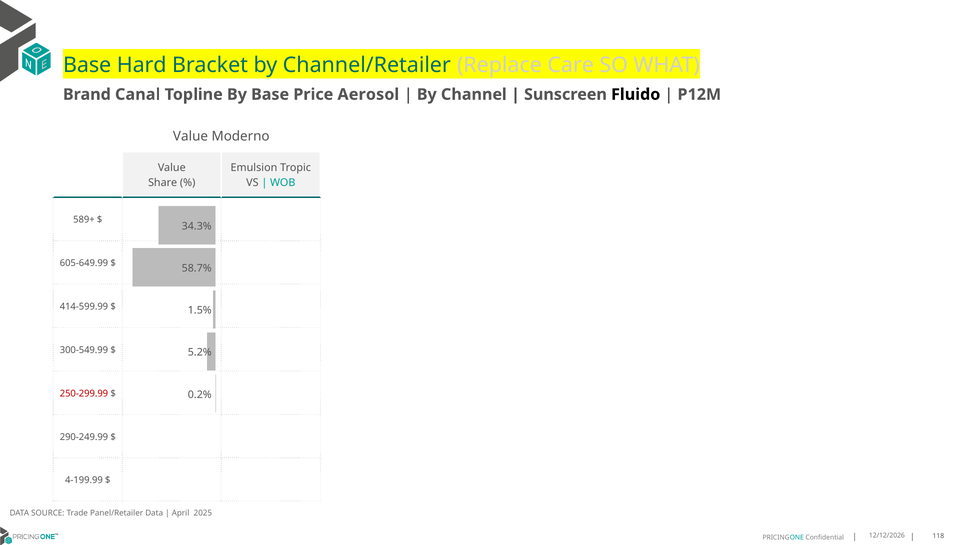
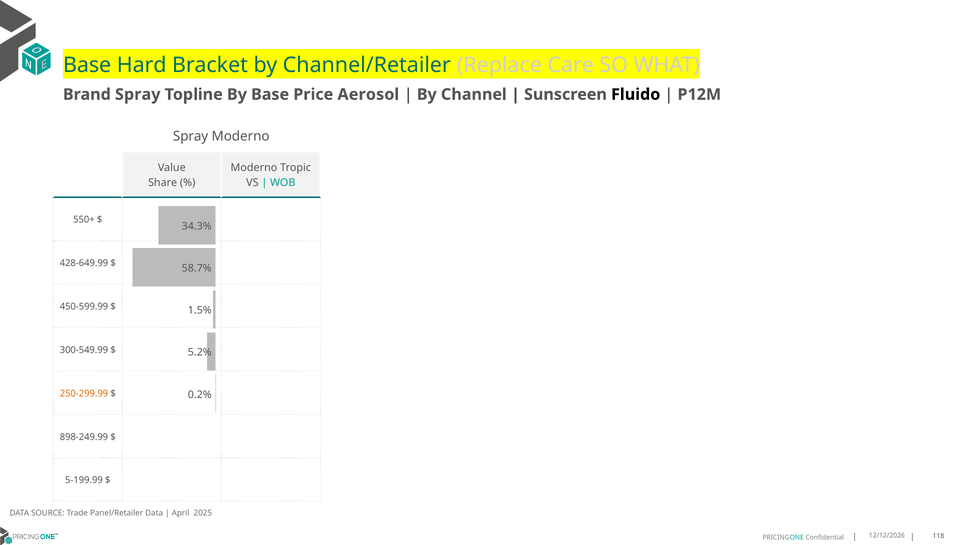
Brand Canal: Canal -> Spray
Value at (191, 136): Value -> Spray
Emulsion at (254, 167): Emulsion -> Moderno
589+: 589+ -> 550+
605-649.99: 605-649.99 -> 428-649.99
414-599.99: 414-599.99 -> 450-599.99
250-299.99 colour: red -> orange
290-249.99: 290-249.99 -> 898-249.99
4-199.99: 4-199.99 -> 5-199.99
